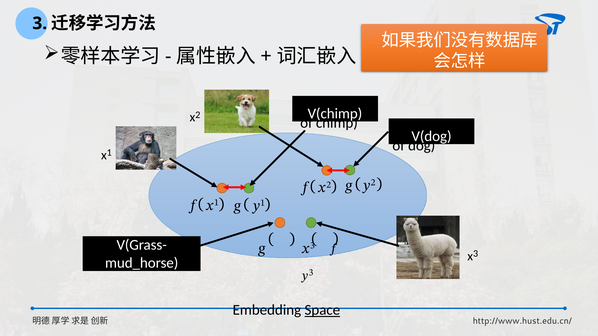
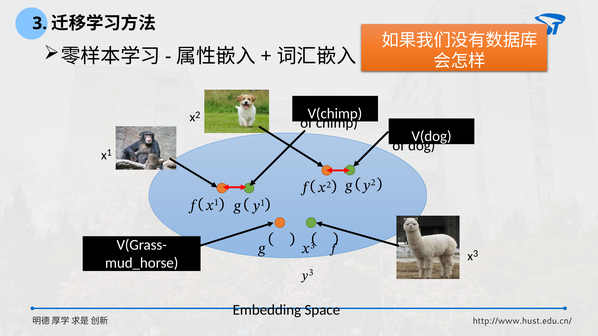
Space underline: present -> none
